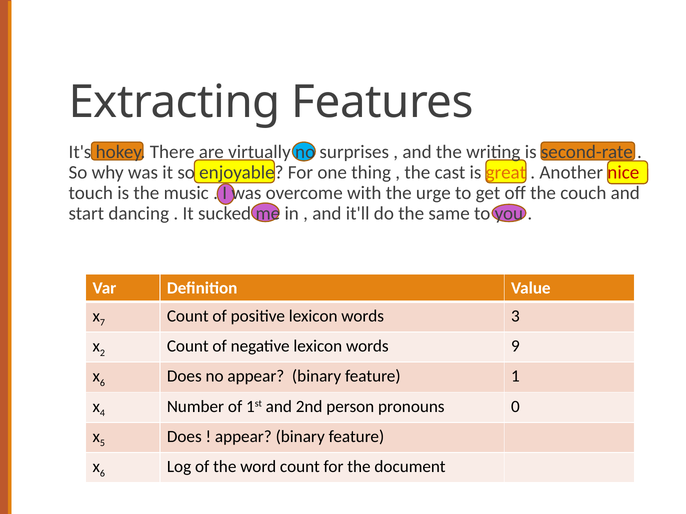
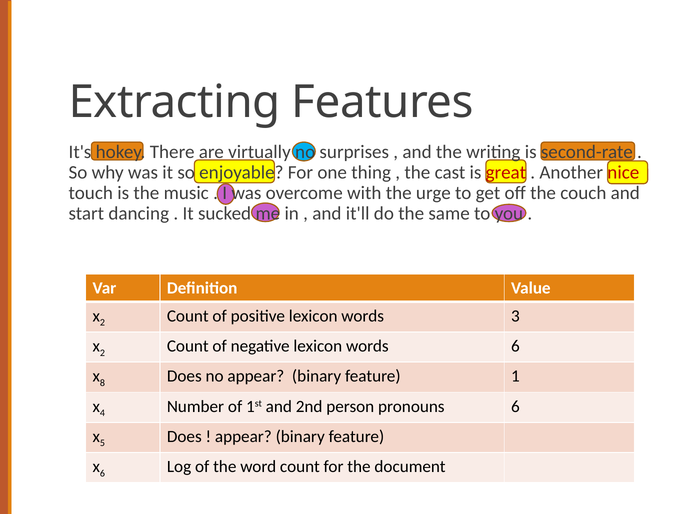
great colour: orange -> red
7 at (102, 323): 7 -> 2
words 9: 9 -> 6
6 at (102, 383): 6 -> 8
pronouns 0: 0 -> 6
